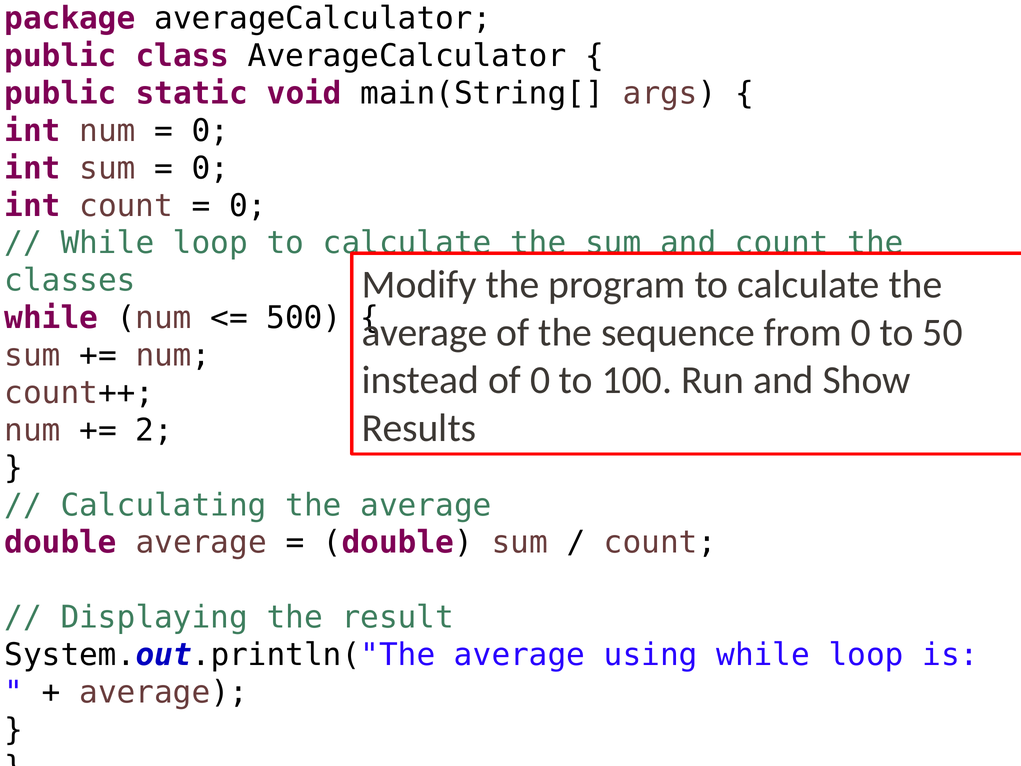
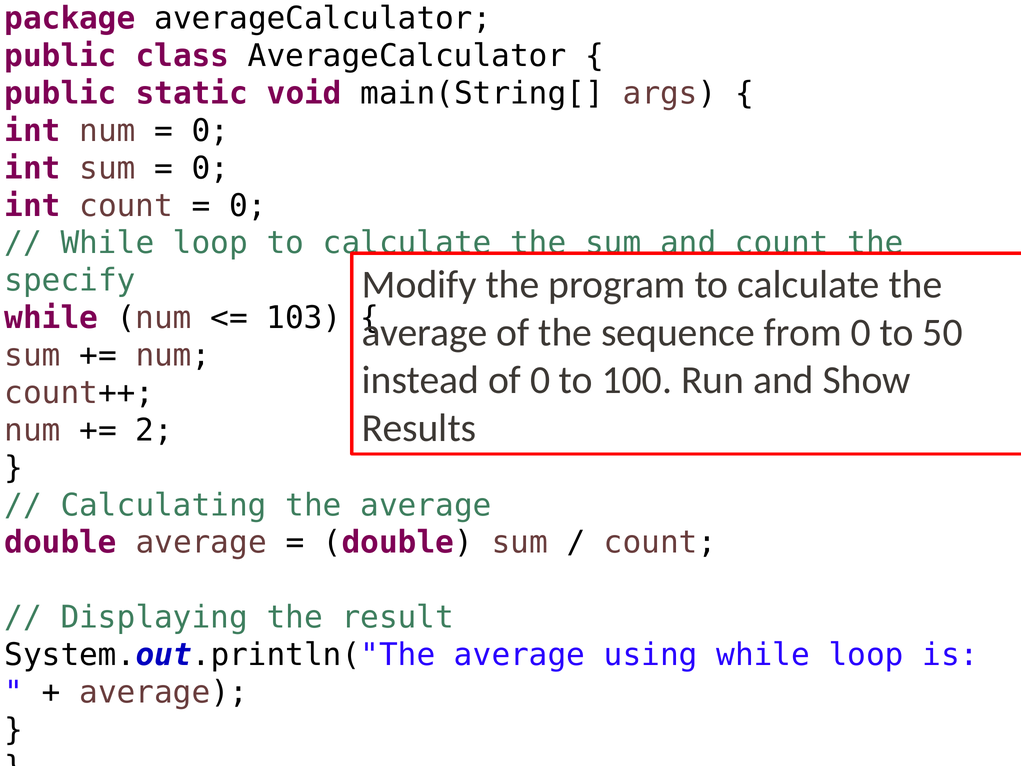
classes: classes -> specify
500: 500 -> 103
